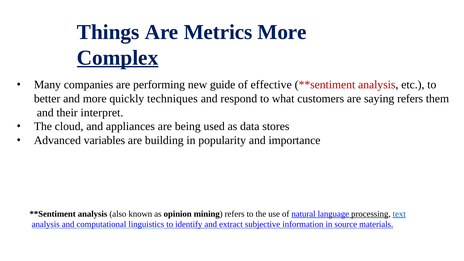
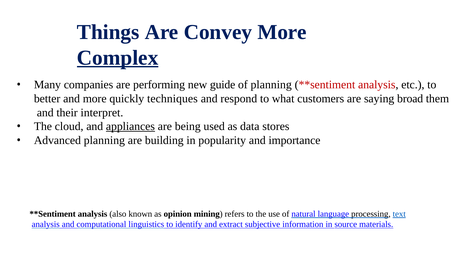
Metrics: Metrics -> Convey
of effective: effective -> planning
saying refers: refers -> broad
appliances underline: none -> present
Advanced variables: variables -> planning
